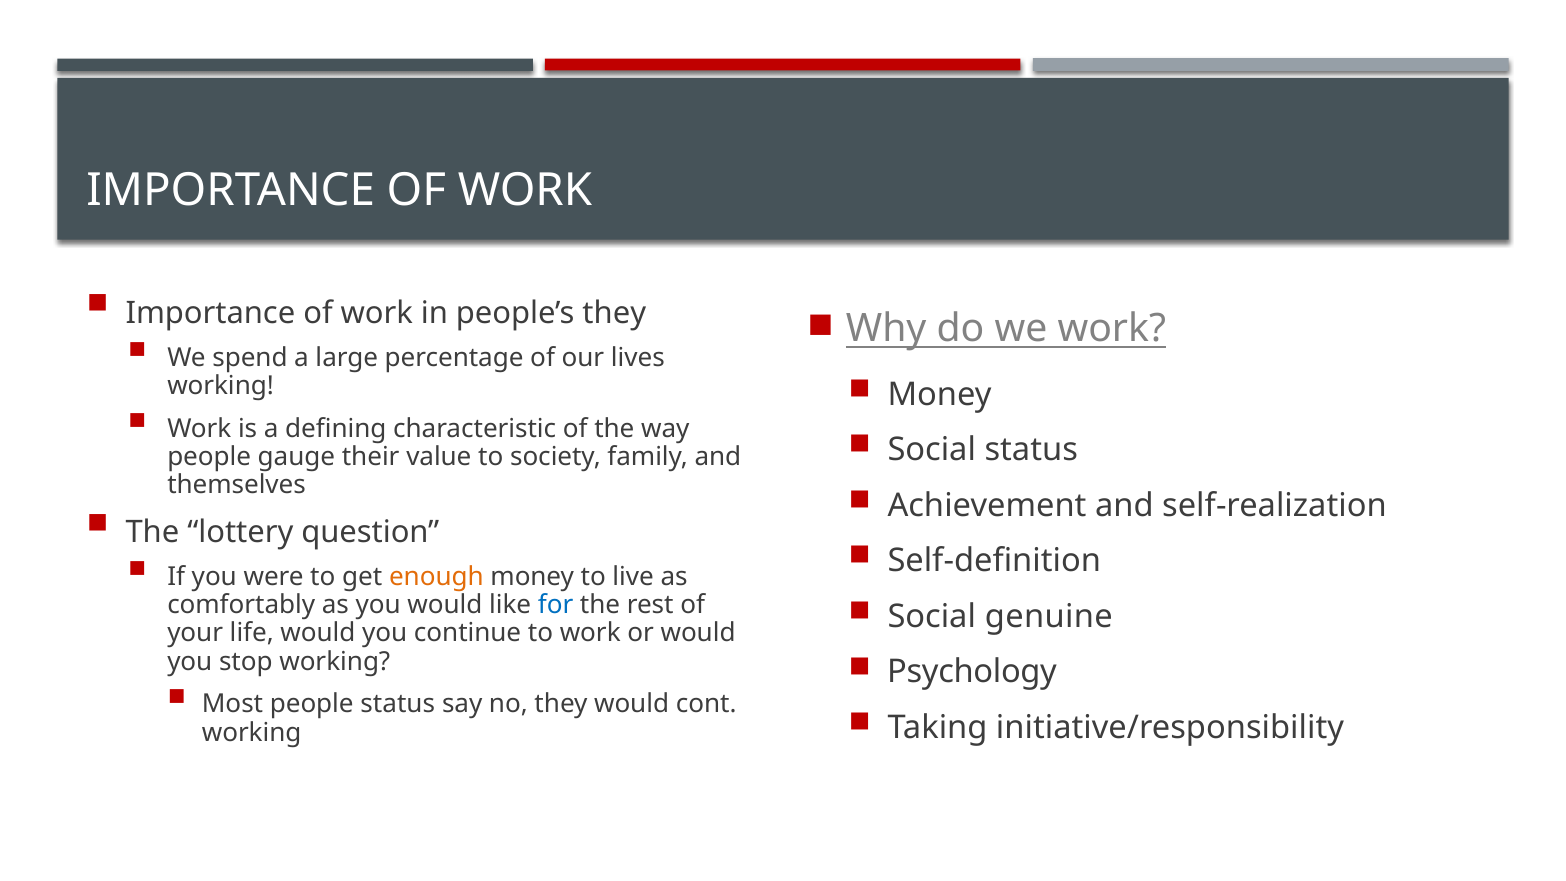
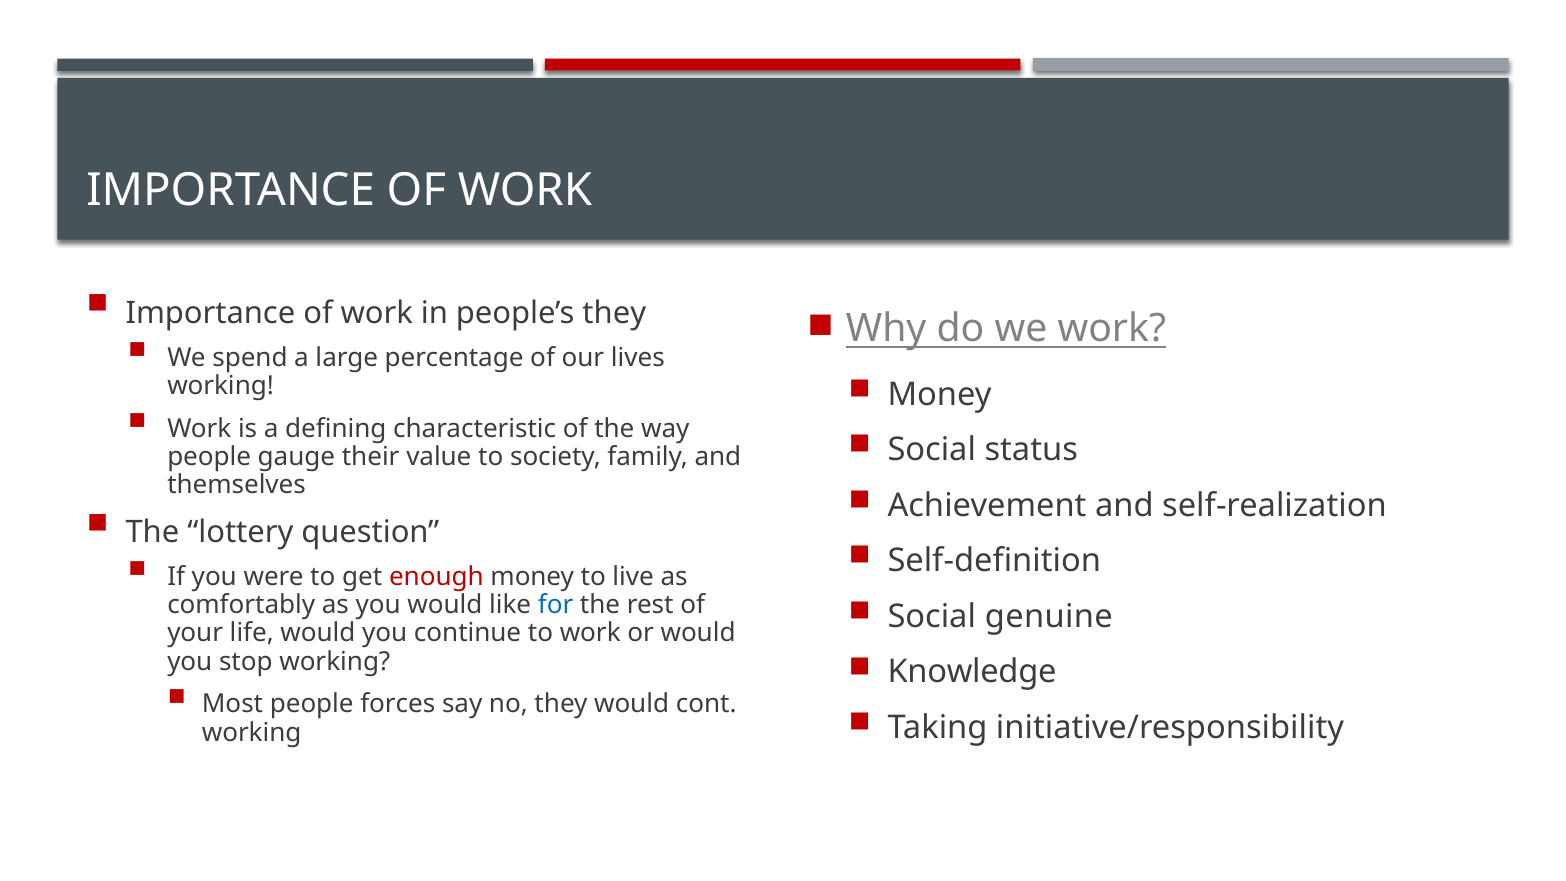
enough colour: orange -> red
Psychology: Psychology -> Knowledge
people status: status -> forces
